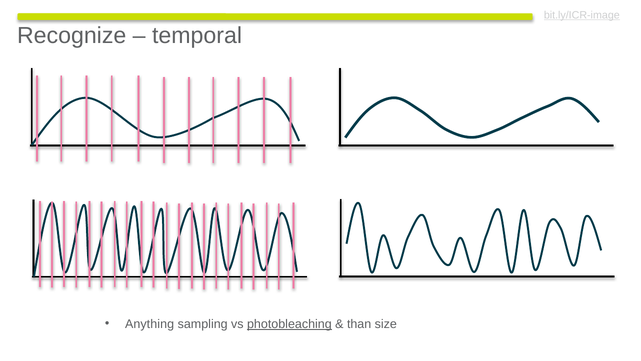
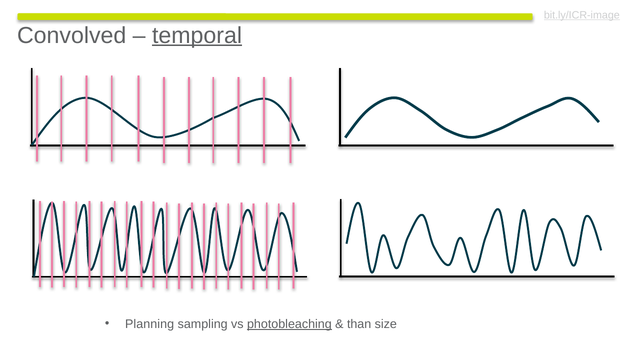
Recognize: Recognize -> Convolved
temporal underline: none -> present
Anything: Anything -> Planning
